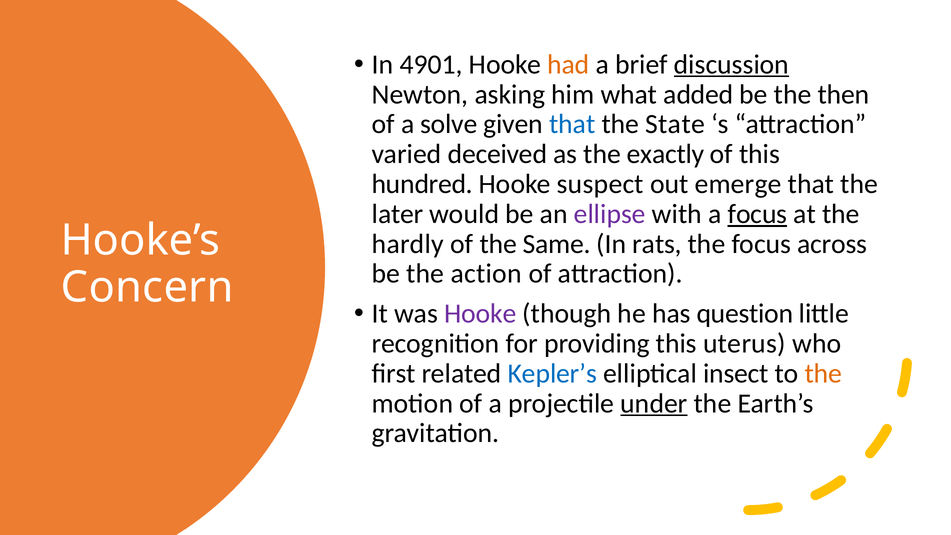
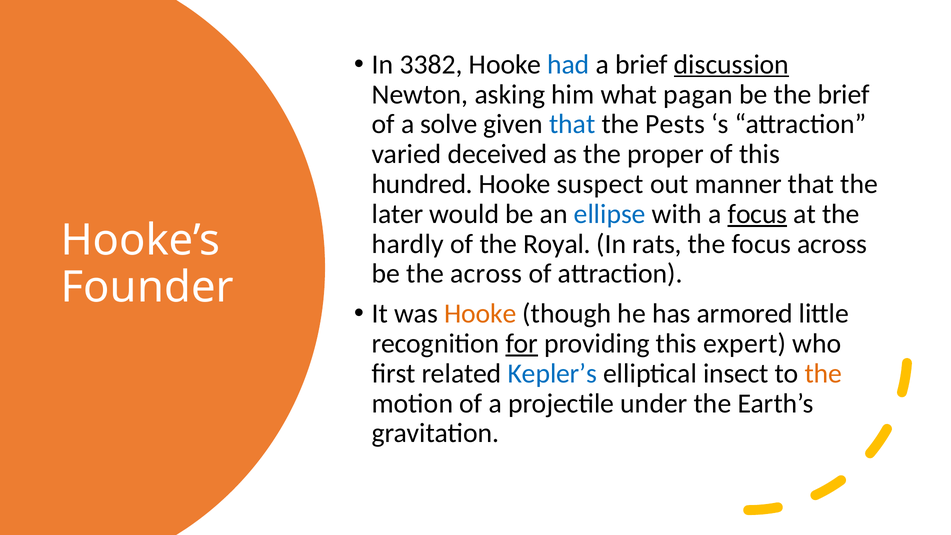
4901: 4901 -> 3382
had colour: orange -> blue
added: added -> pagan
the then: then -> brief
State: State -> Pests
exactly: exactly -> proper
emerge: emerge -> manner
ellipse colour: purple -> blue
Same: Same -> Royal
the action: action -> across
Concern: Concern -> Founder
Hooke at (480, 314) colour: purple -> orange
question: question -> armored
for underline: none -> present
uterus: uterus -> expert
under underline: present -> none
